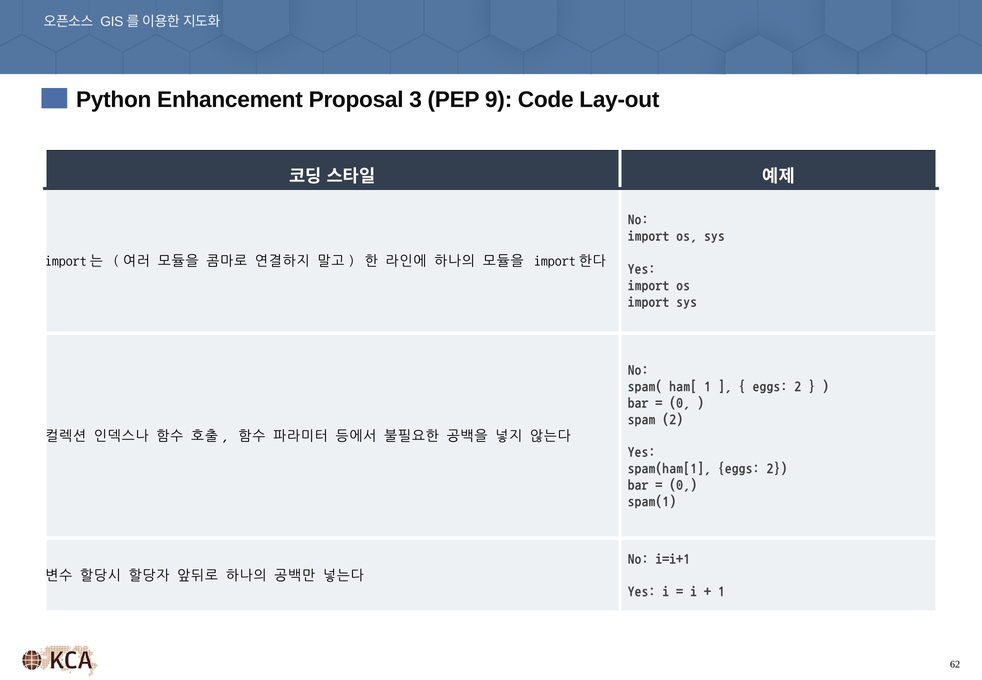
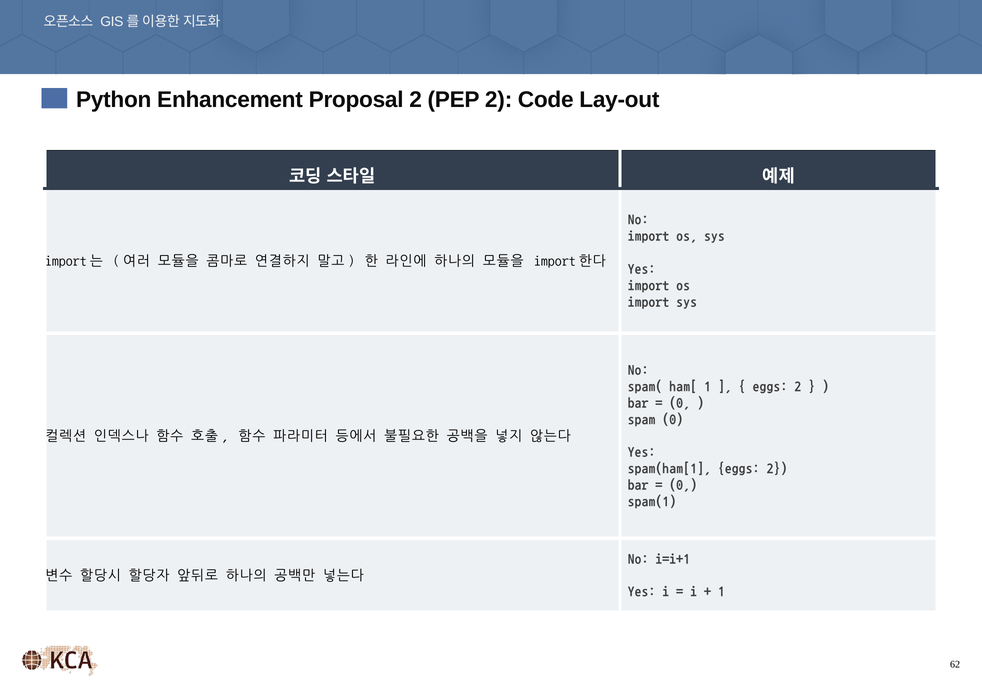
Proposal 3: 3 -> 2
PEP 9: 9 -> 2
spam 2: 2 -> 0
